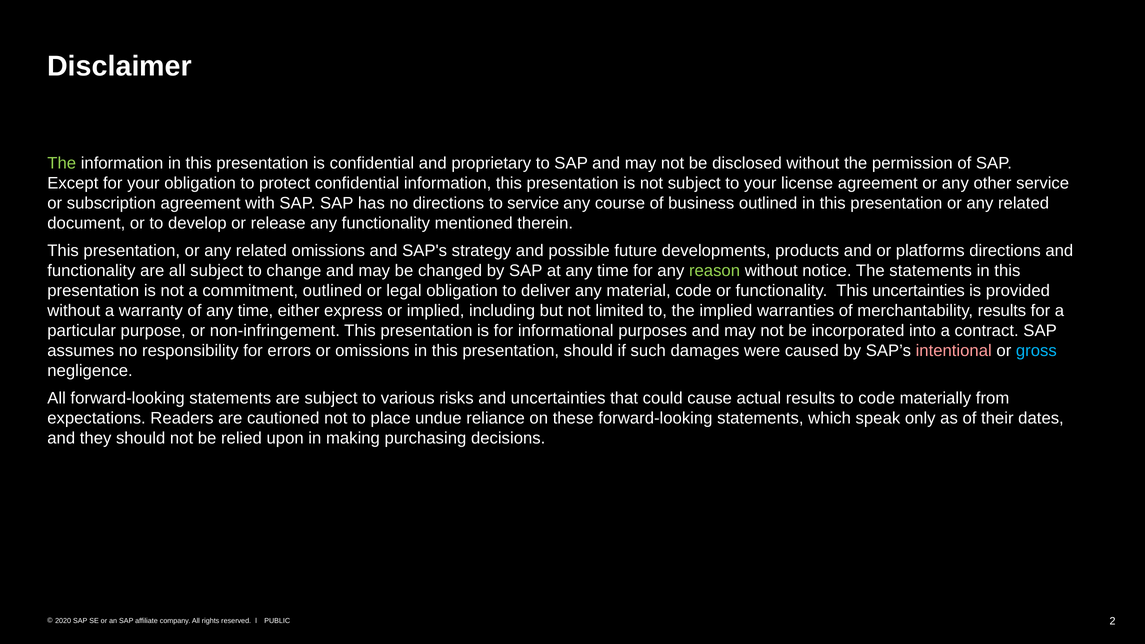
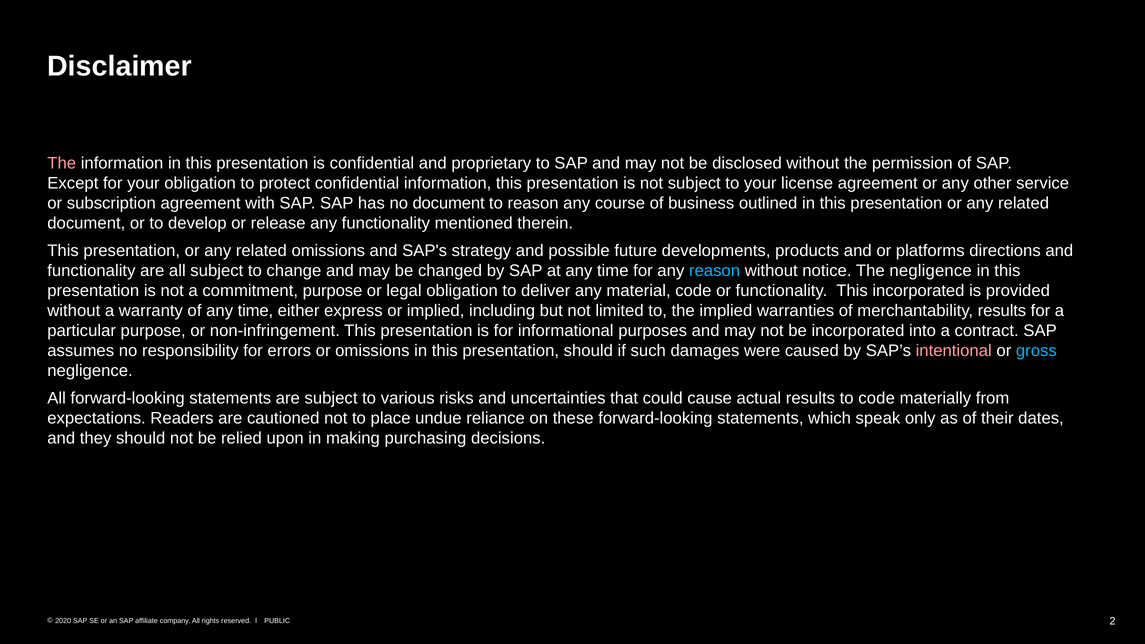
The at (62, 163) colour: light green -> pink
no directions: directions -> document
to service: service -> reason
reason at (715, 271) colour: light green -> light blue
The statements: statements -> negligence
commitment outlined: outlined -> purpose
This uncertainties: uncertainties -> incorporated
